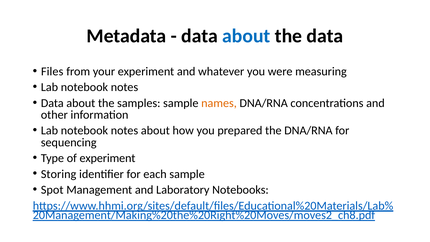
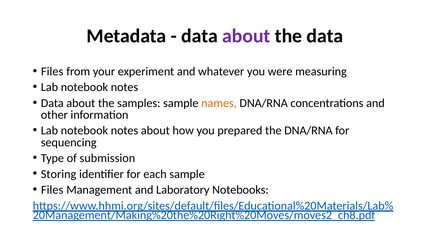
about at (246, 36) colour: blue -> purple
of experiment: experiment -> submission
Spot at (52, 190): Spot -> Files
